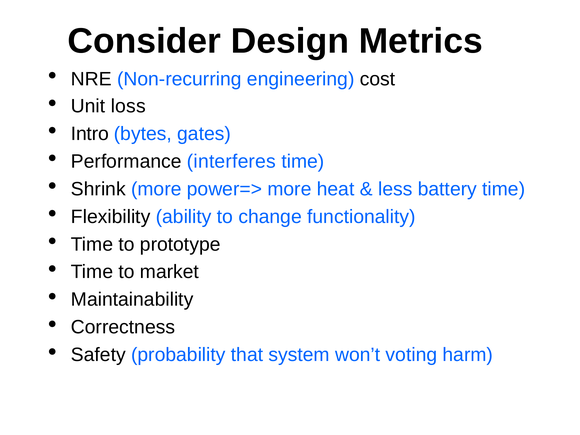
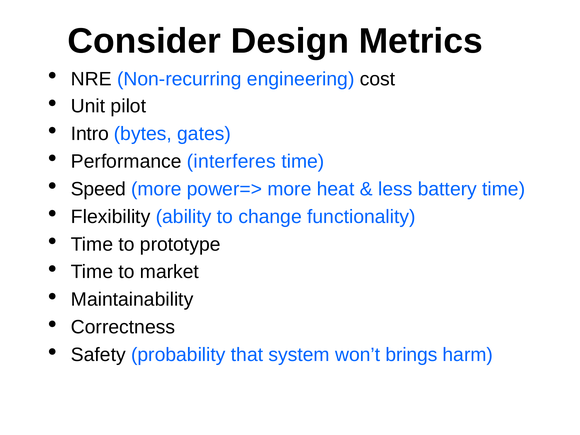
loss: loss -> pilot
Shrink: Shrink -> Speed
voting: voting -> brings
